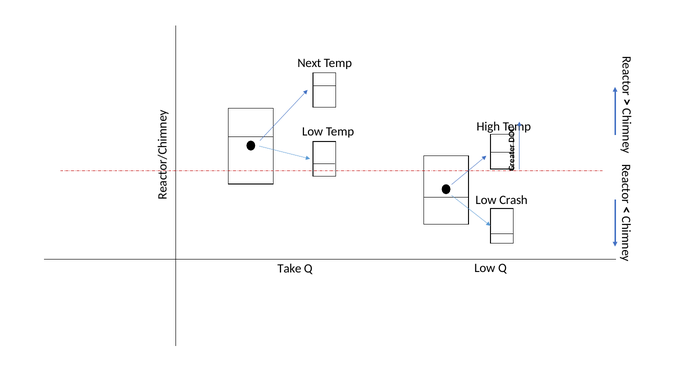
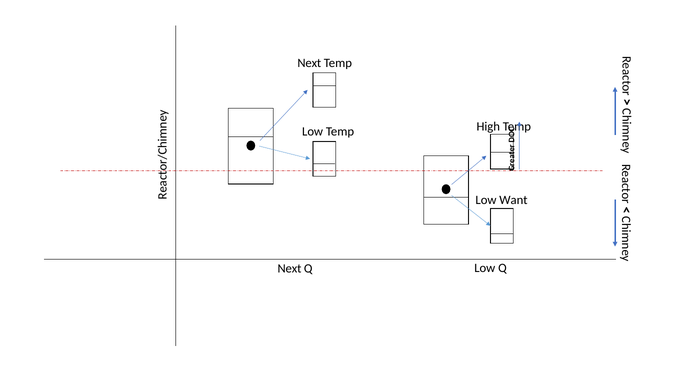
Crash: Crash -> Want
Take at (289, 269): Take -> Next
